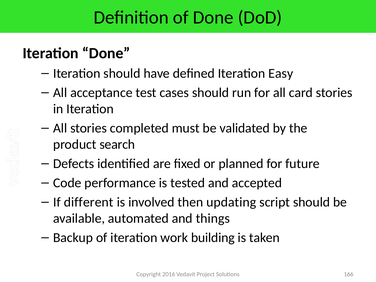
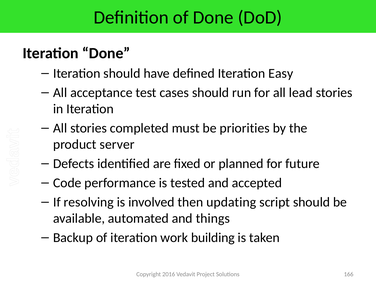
card: card -> lead
validated: validated -> priorities
search: search -> server
different: different -> resolving
